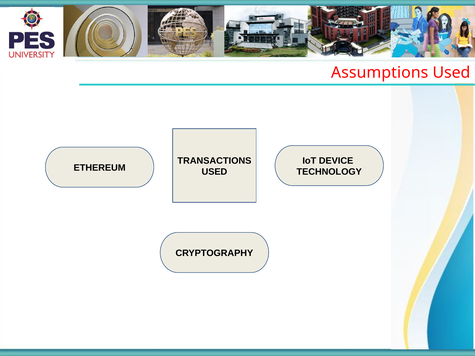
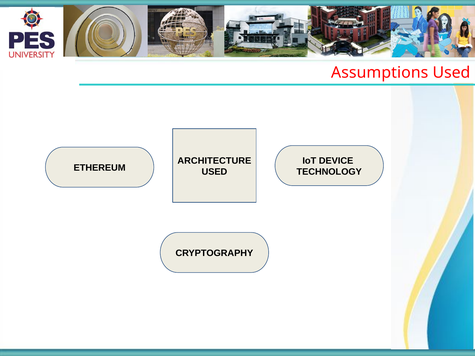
TRANSACTIONS: TRANSACTIONS -> ARCHITECTURE
